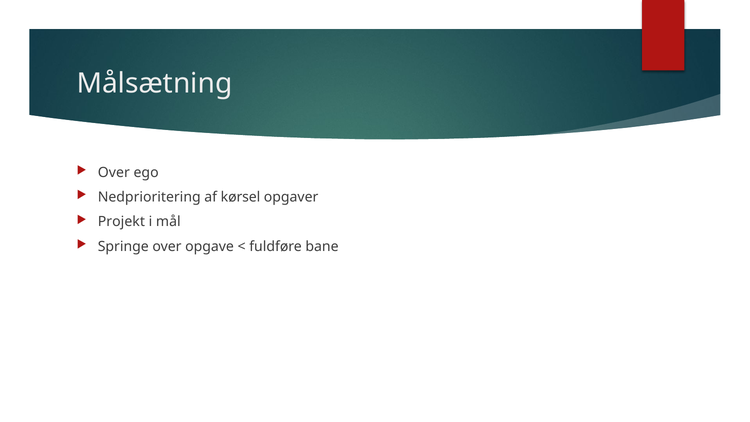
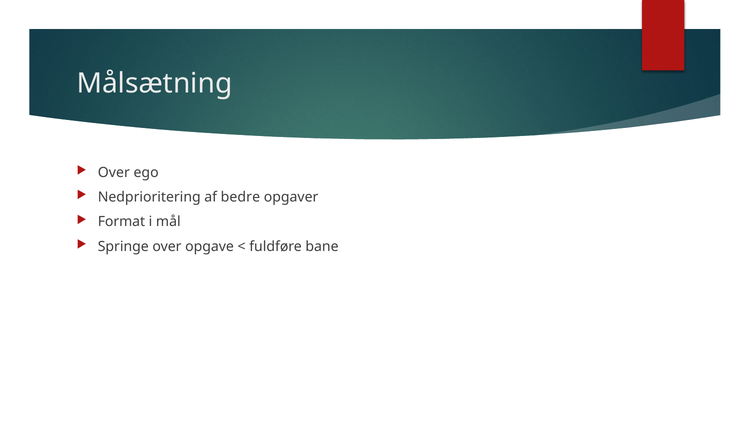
kørsel: kørsel -> bedre
Projekt: Projekt -> Format
